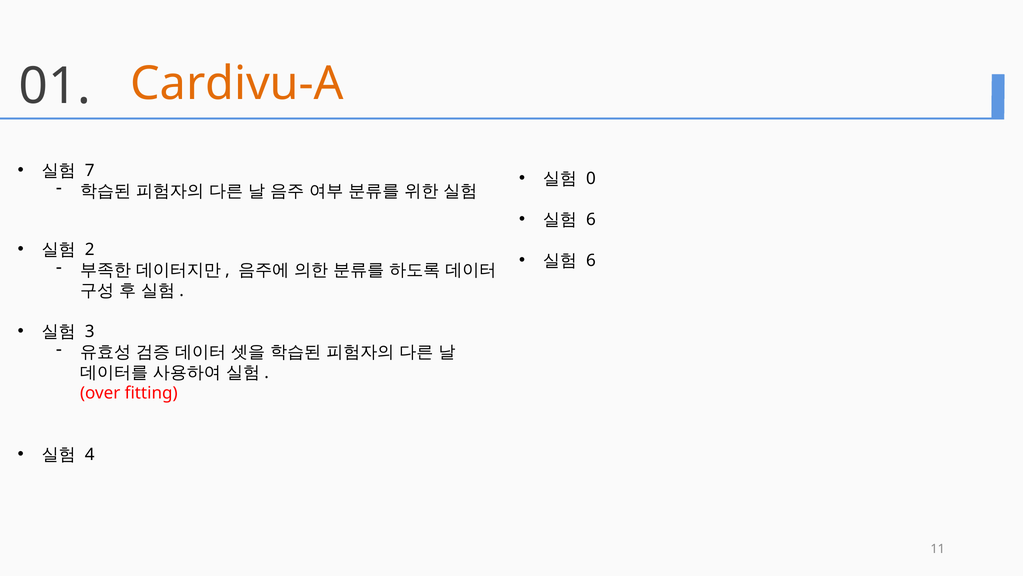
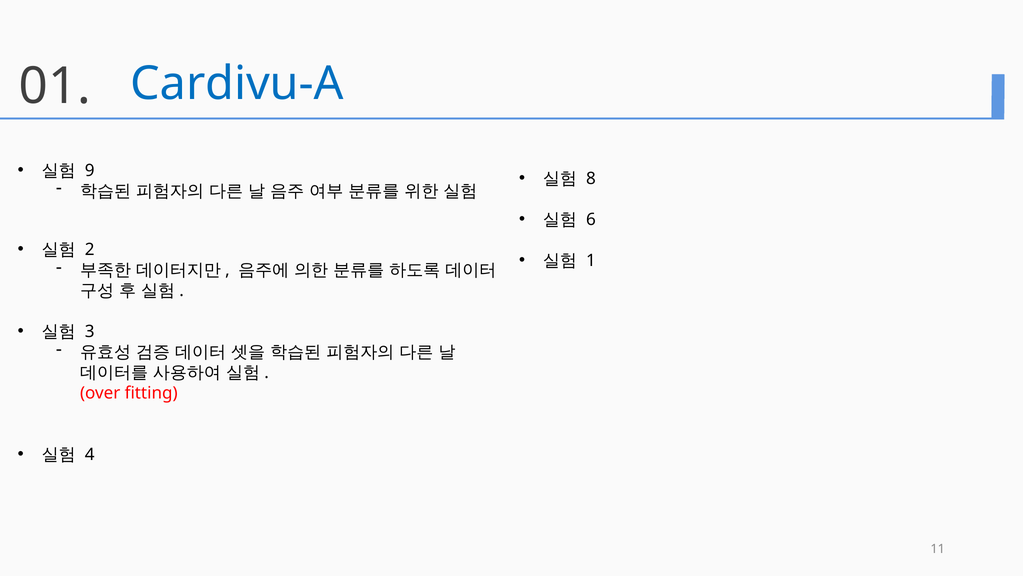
Cardivu-A colour: orange -> blue
7: 7 -> 9
0: 0 -> 8
6 at (591, 260): 6 -> 1
